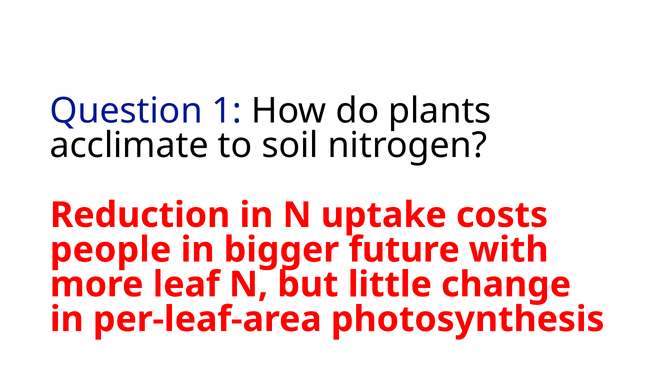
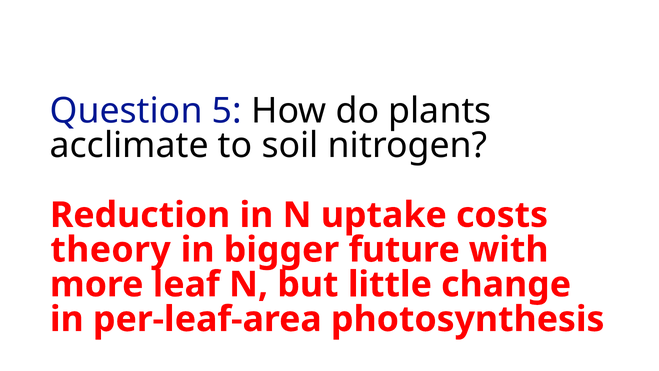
1: 1 -> 5
people: people -> theory
